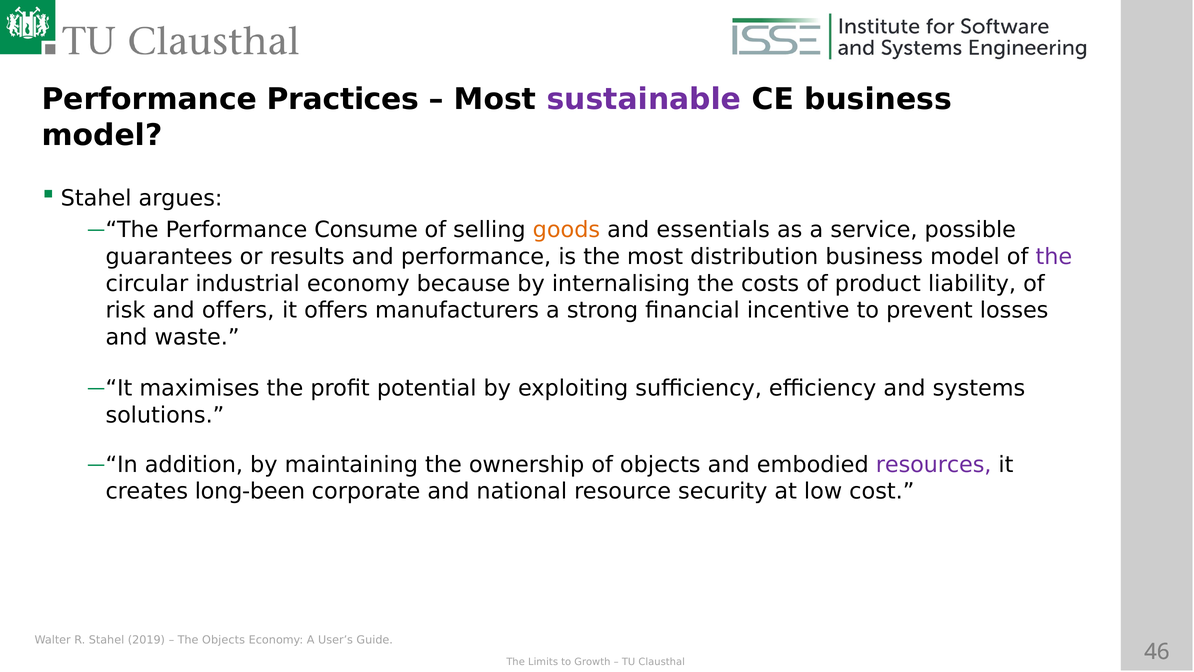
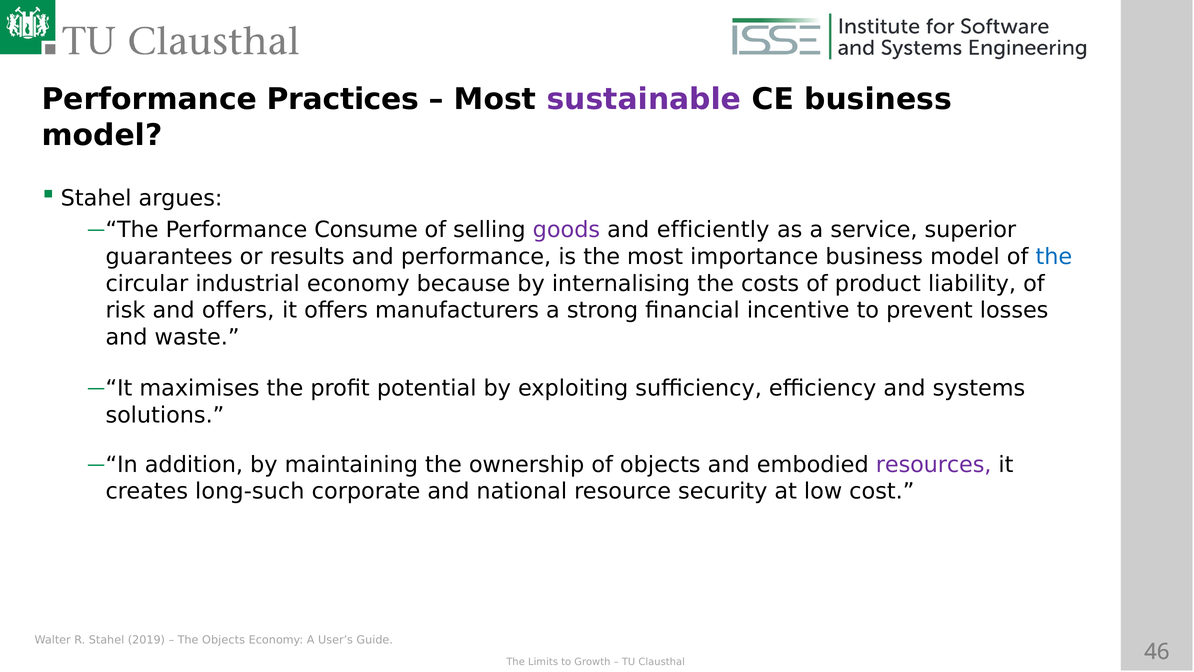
goods colour: orange -> purple
essentials: essentials -> efficiently
possible: possible -> superior
distribution: distribution -> importance
the at (1054, 257) colour: purple -> blue
long-been: long-been -> long-such
